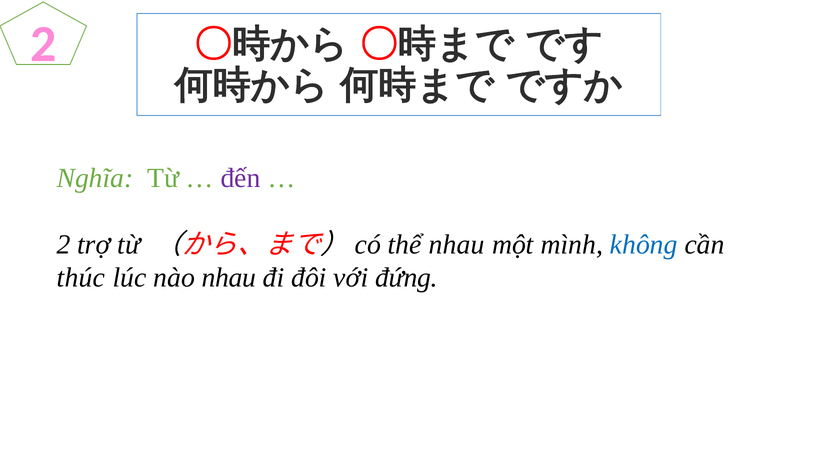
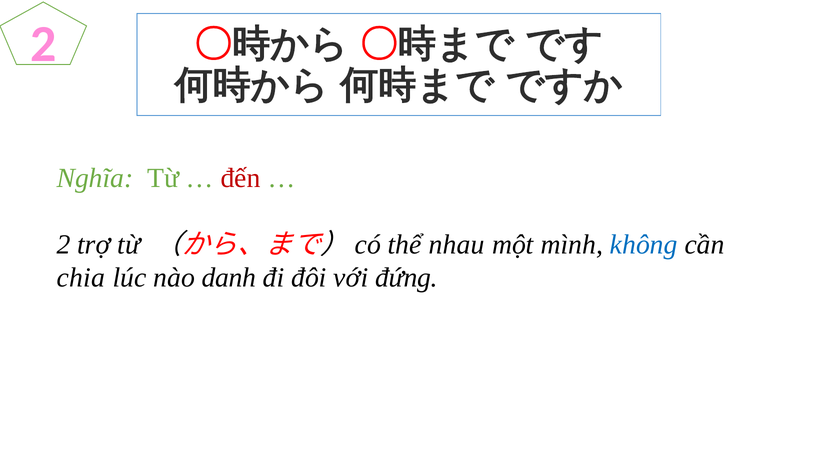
đến colour: purple -> red
thúc: thúc -> chia
nào nhau: nhau -> danh
